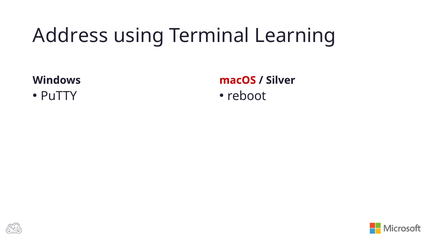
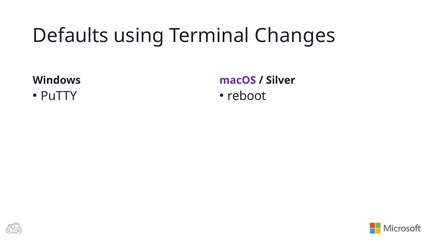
Address: Address -> Defaults
Learning: Learning -> Changes
macOS colour: red -> purple
